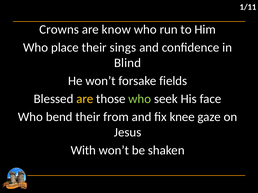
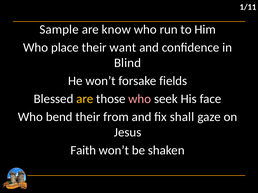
Crowns: Crowns -> Sample
sings: sings -> want
who at (140, 99) colour: light green -> pink
knee: knee -> shall
With: With -> Faith
